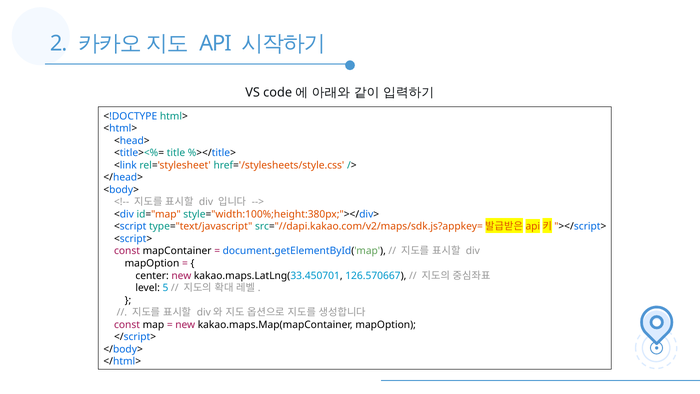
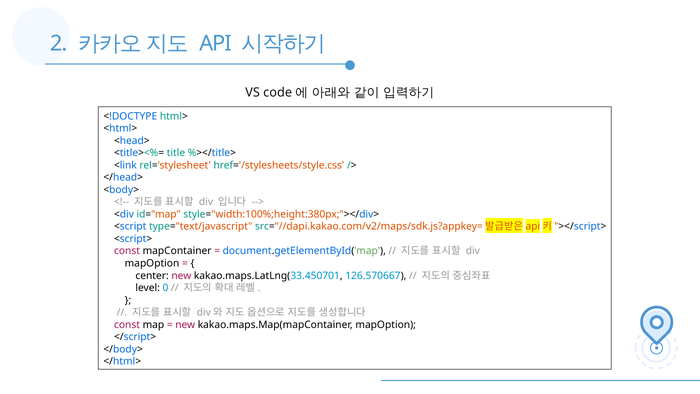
5: 5 -> 0
